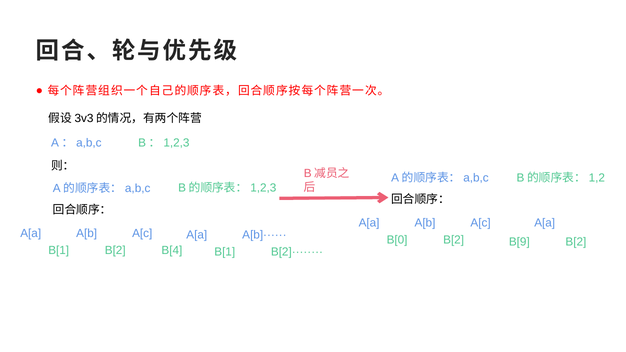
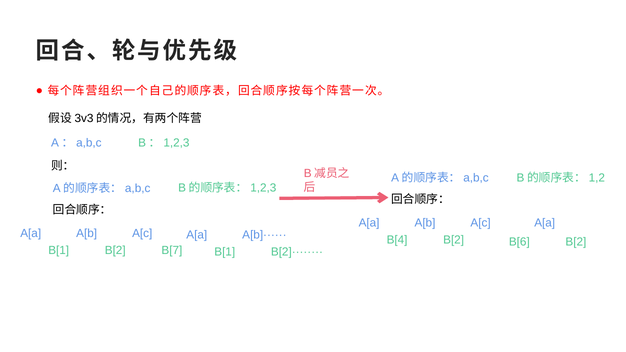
B[0: B[0 -> B[4
B[9: B[9 -> B[6
B[4: B[4 -> B[7
